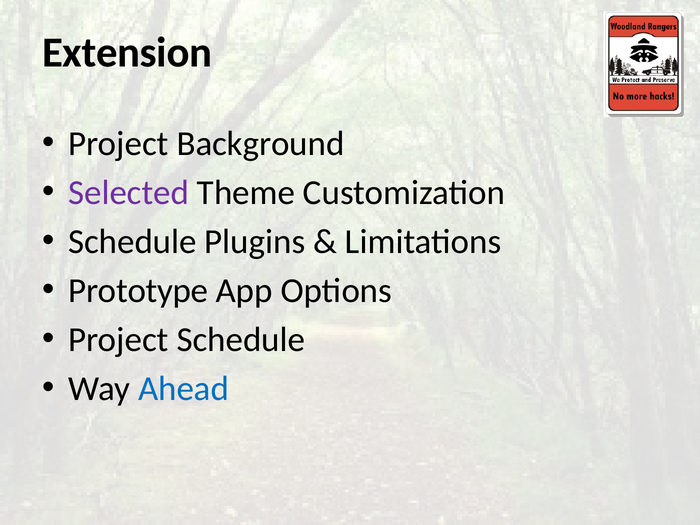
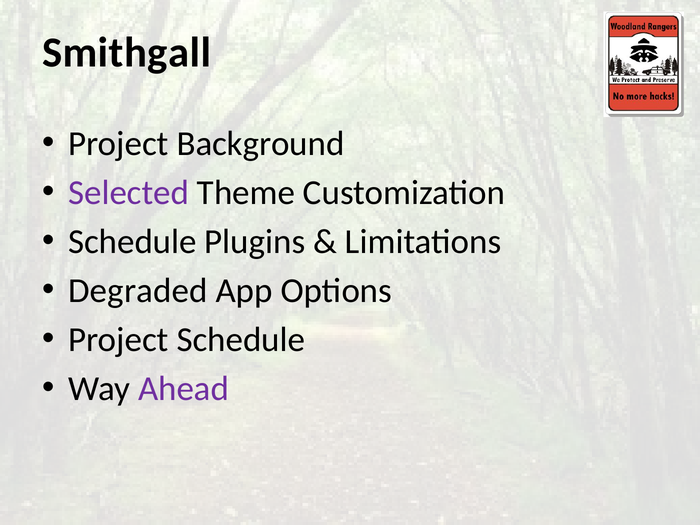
Extension: Extension -> Smithgall
Prototype: Prototype -> Degraded
Ahead colour: blue -> purple
